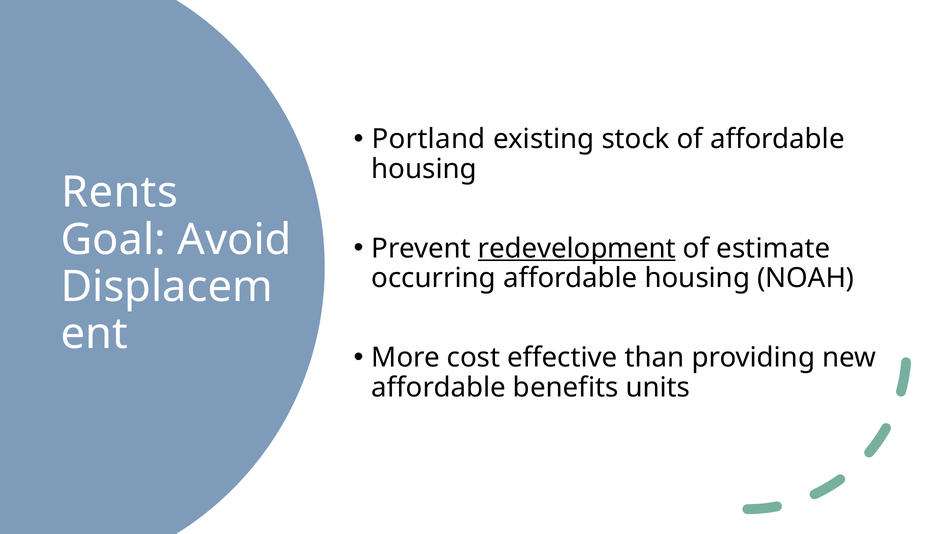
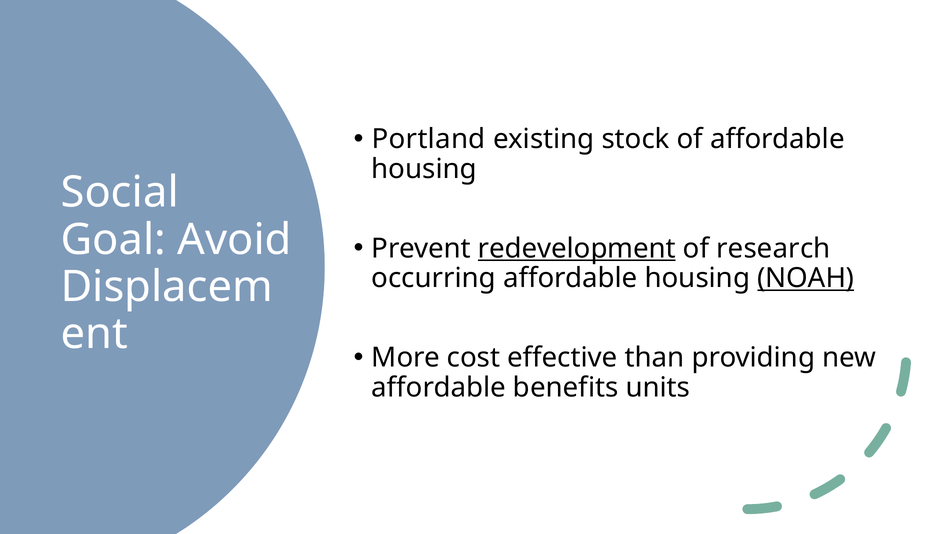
Rents: Rents -> Social
estimate: estimate -> research
NOAH underline: none -> present
